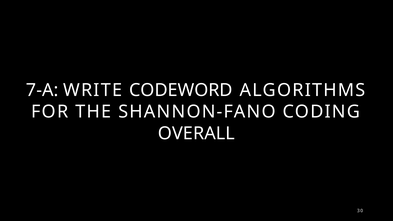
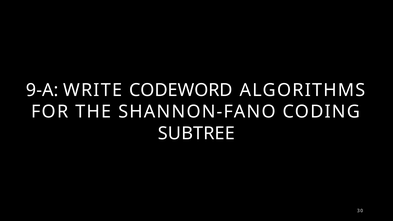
7-A: 7-A -> 9-A
OVERALL: OVERALL -> SUBTREE
